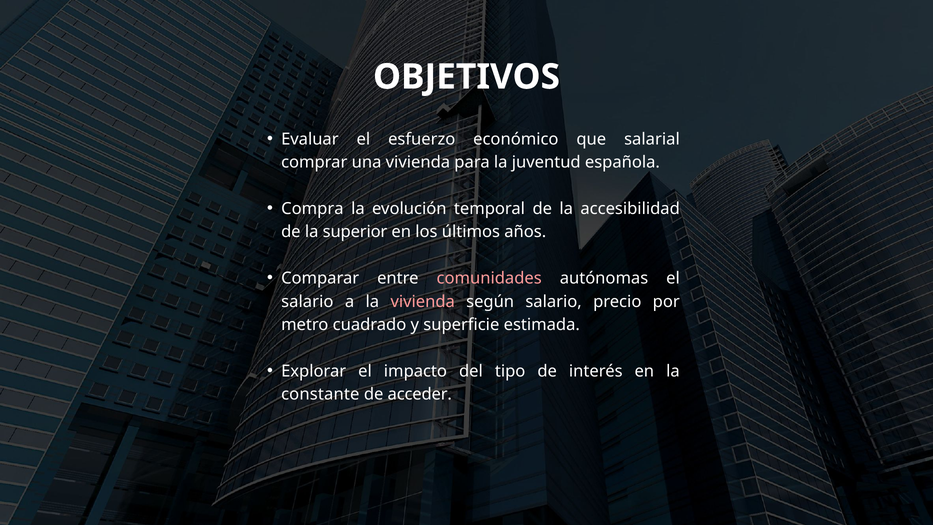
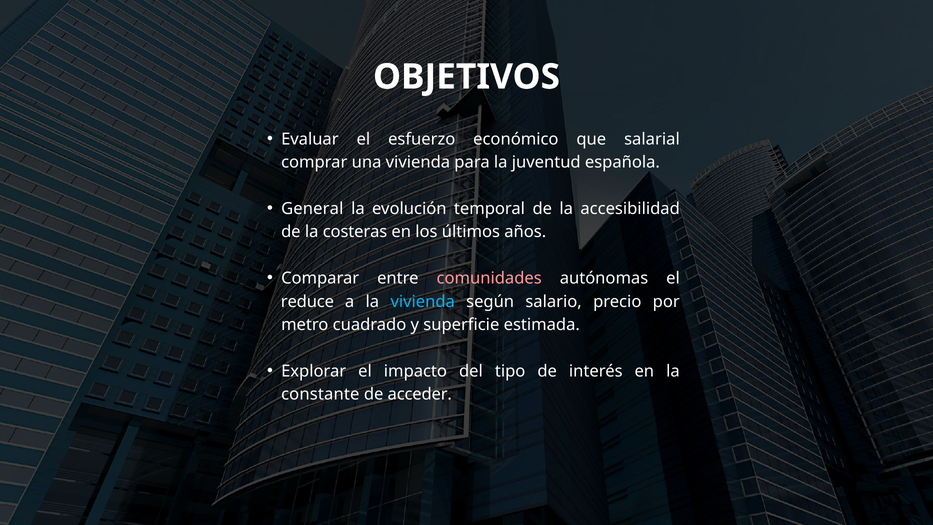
Compra: Compra -> General
superior: superior -> costeras
salario at (307, 301): salario -> reduce
vivienda at (423, 301) colour: pink -> light blue
